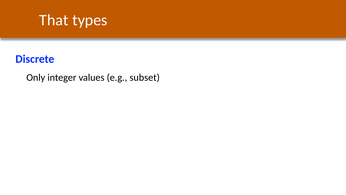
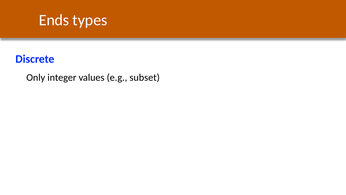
That: That -> Ends
